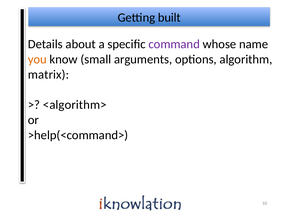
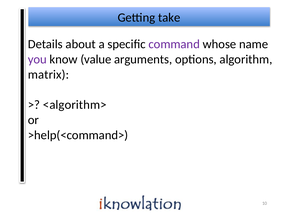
built: built -> take
you colour: orange -> purple
small: small -> value
